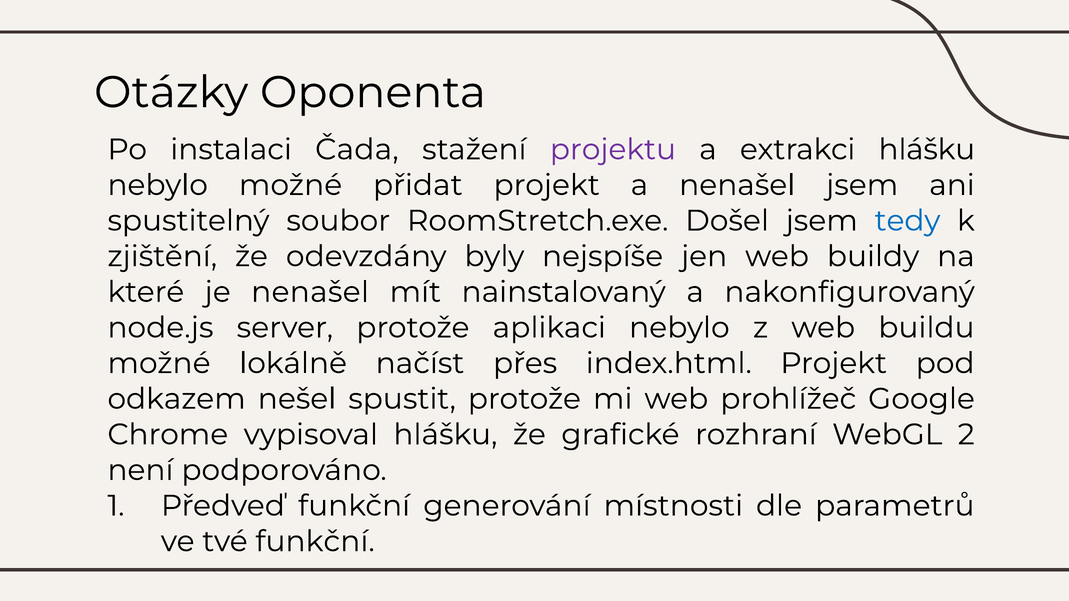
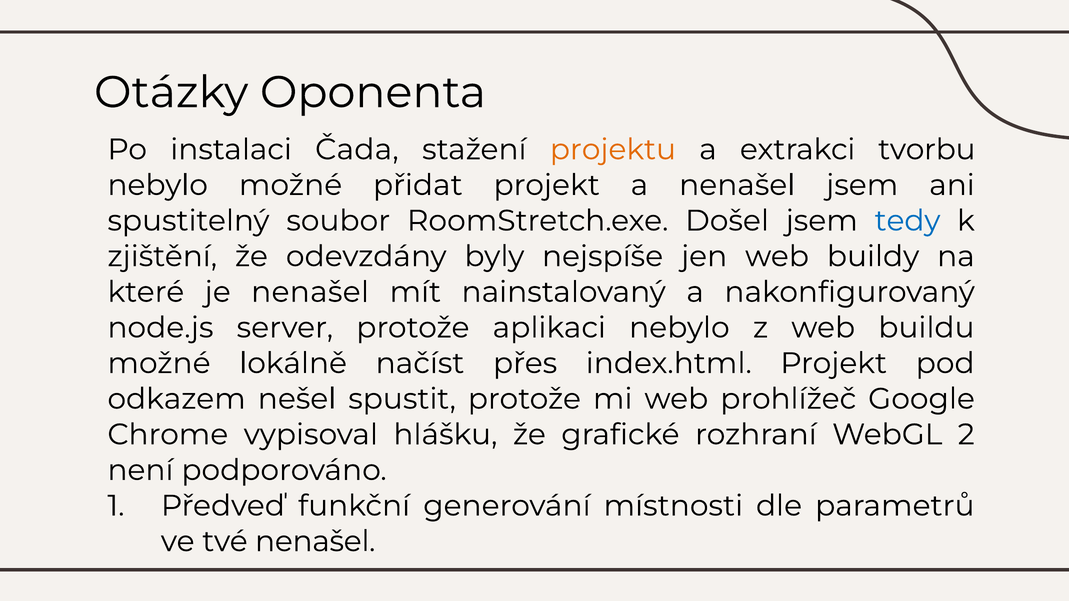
projektu colour: purple -> orange
extrakci hlášku: hlášku -> tvorbu
tvé funkční: funkční -> nenašel
